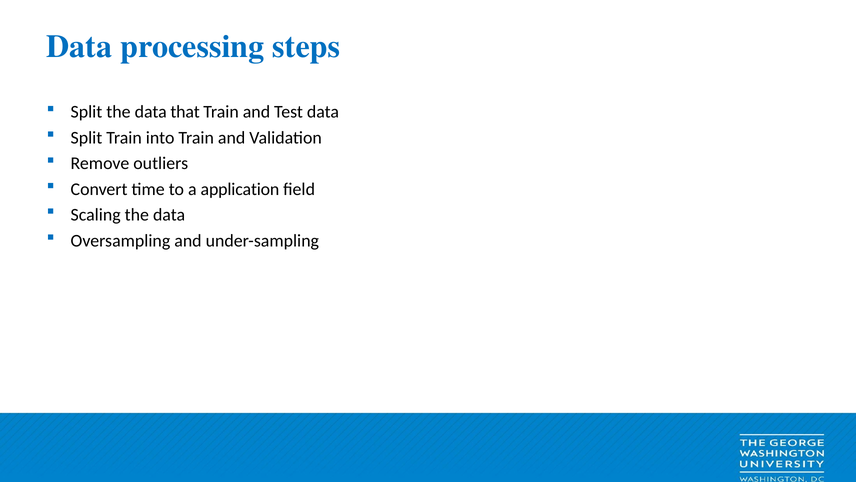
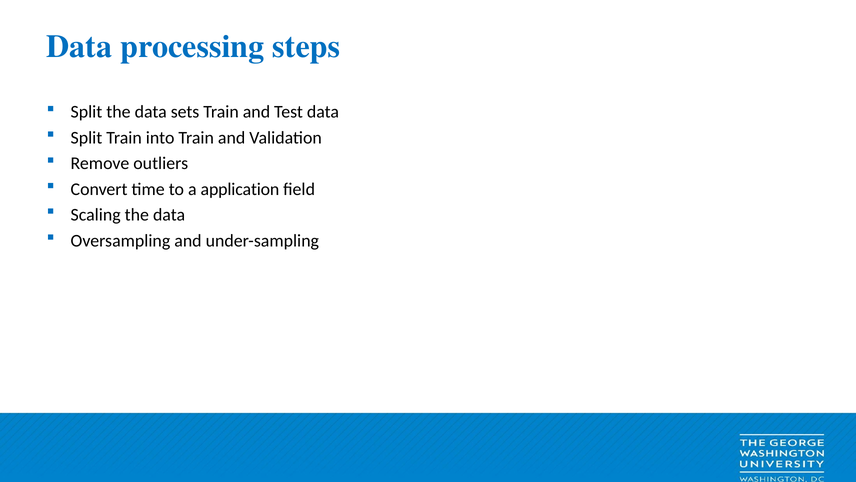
that: that -> sets
